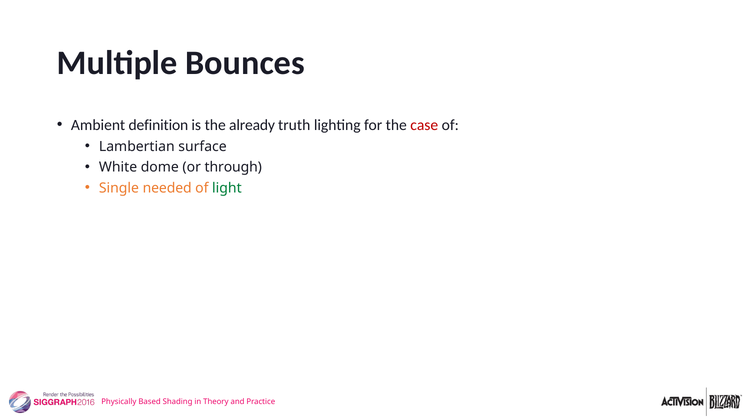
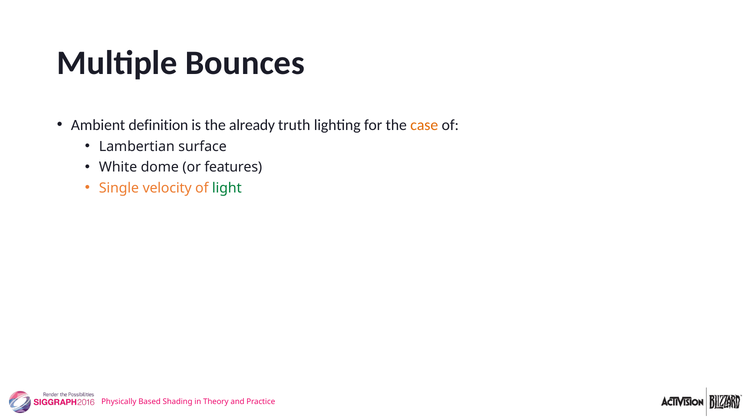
case colour: red -> orange
through: through -> features
needed: needed -> velocity
